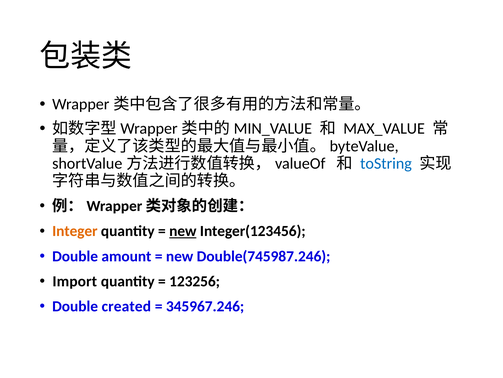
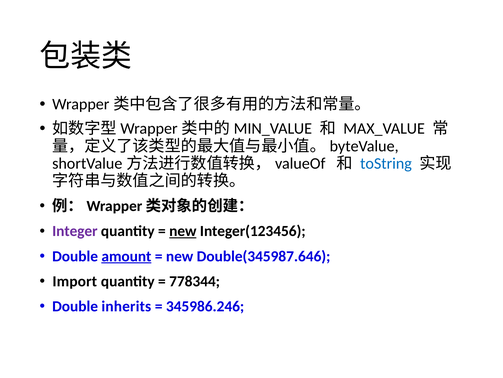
Integer colour: orange -> purple
amount underline: none -> present
Double(745987.246: Double(745987.246 -> Double(345987.646
123256: 123256 -> 778344
created: created -> inherits
345967.246: 345967.246 -> 345986.246
